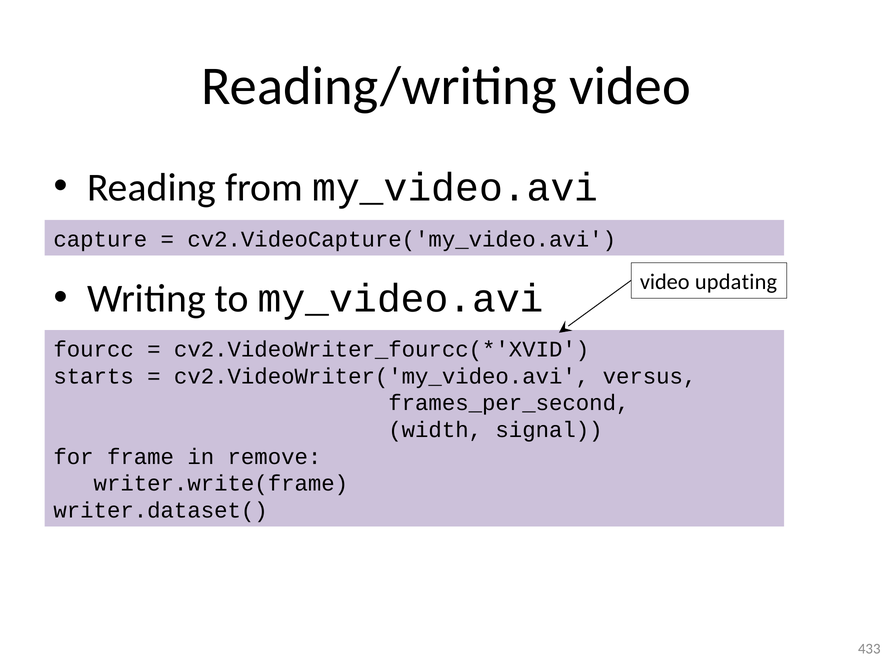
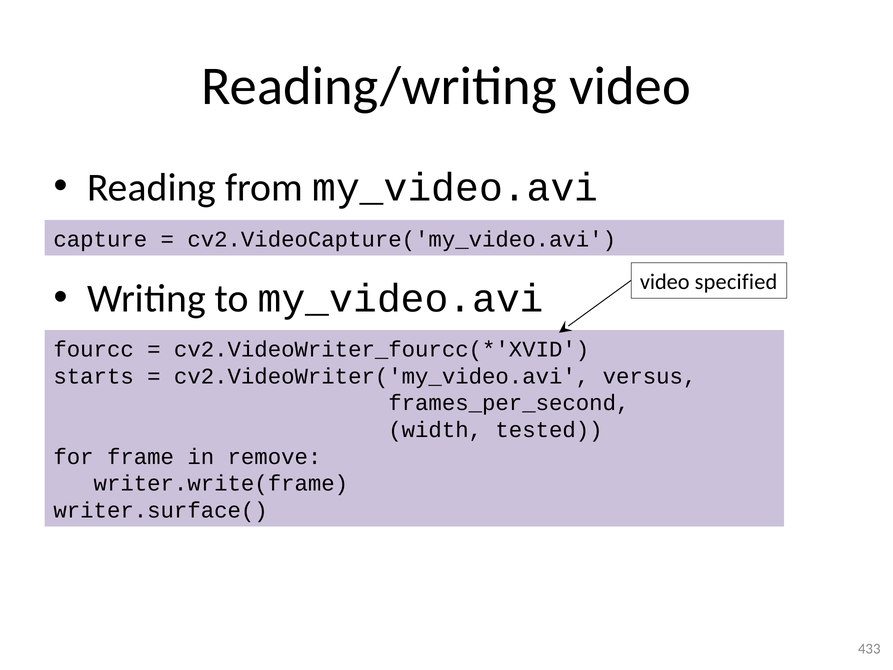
updating: updating -> specified
signal: signal -> tested
writer.dataset(: writer.dataset( -> writer.surface(
